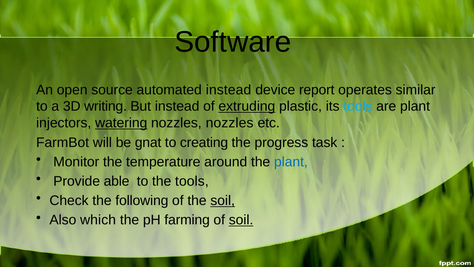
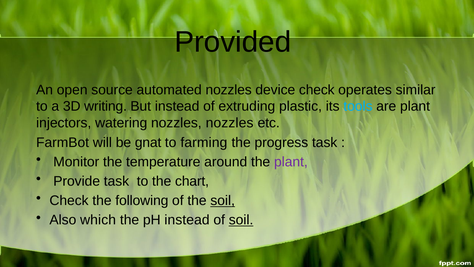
Software: Software -> Provided
automated instead: instead -> nozzles
device report: report -> check
extruding underline: present -> none
watering underline: present -> none
creating: creating -> farming
plant at (291, 162) colour: blue -> purple
Provide able: able -> task
the tools: tools -> chart
pH farming: farming -> instead
